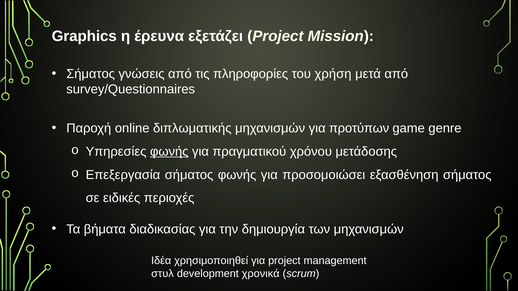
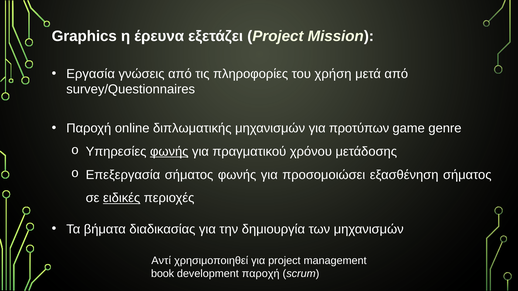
Σήματος at (91, 74): Σήματος -> Εργασία
ειδικές underline: none -> present
Ιδέα: Ιδέα -> Αντί
στυλ: στυλ -> book
development χρονικά: χρονικά -> παροχή
